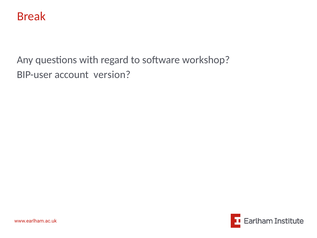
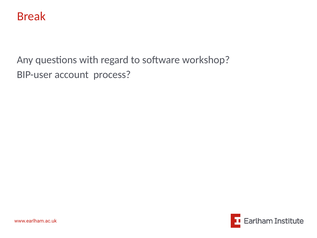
version: version -> process
